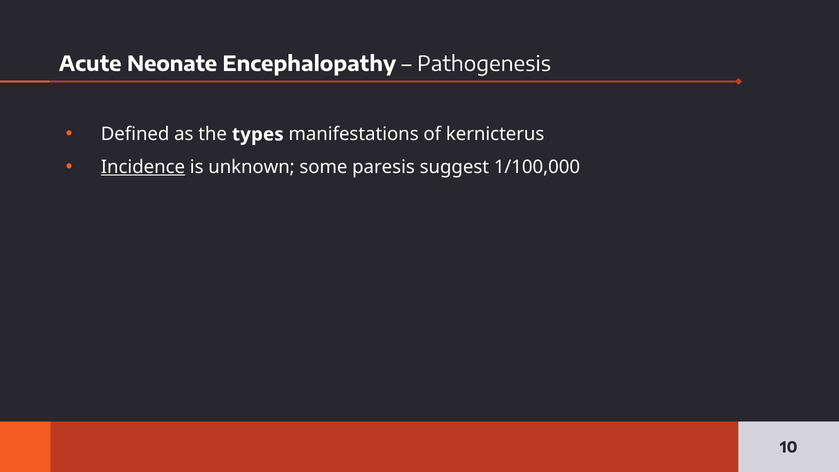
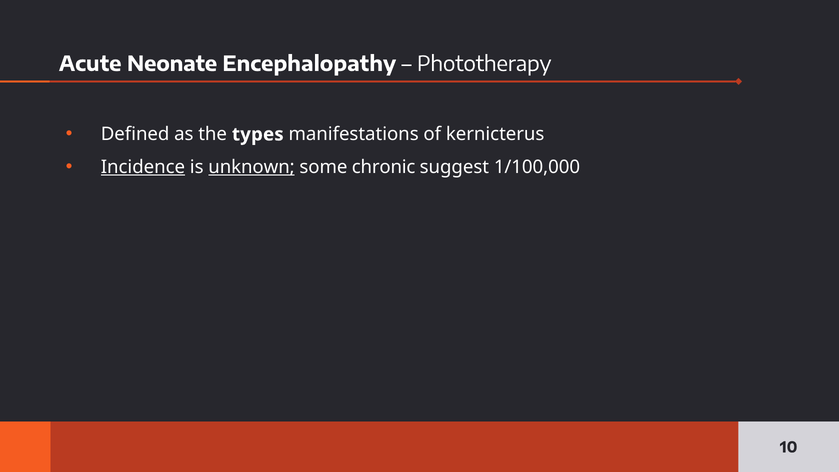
Pathogenesis: Pathogenesis -> Phototherapy
unknown underline: none -> present
paresis: paresis -> chronic
